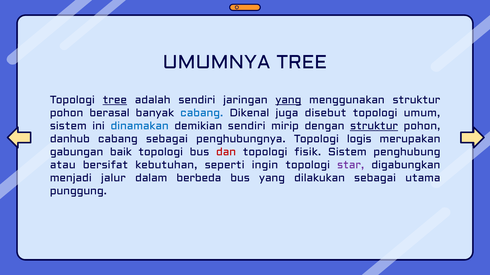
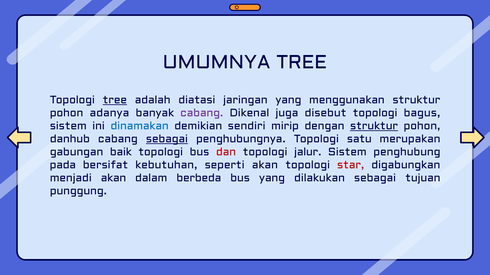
adalah sendiri: sendiri -> diatasi
yang at (288, 100) underline: present -> none
berasal: berasal -> adanya
cabang at (202, 113) colour: blue -> purple
umum: umum -> bagus
sebagai at (167, 139) underline: none -> present
logis: logis -> satu
fisik: fisik -> jalur
atau: atau -> pada
seperti ingin: ingin -> akan
star colour: purple -> red
menjadi jalur: jalur -> akan
utama: utama -> tujuan
